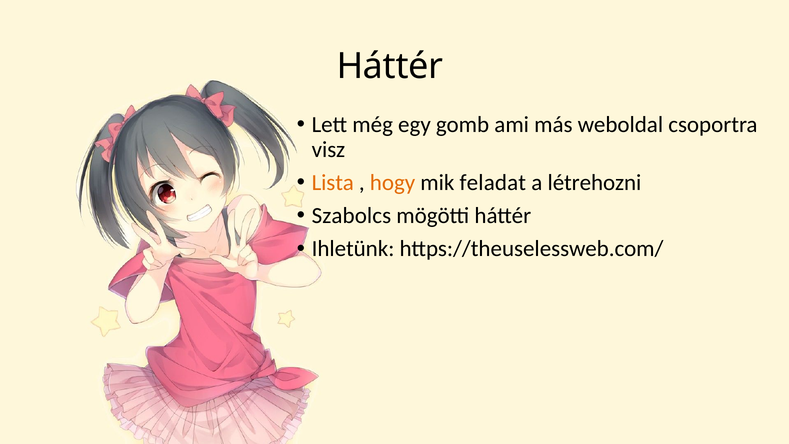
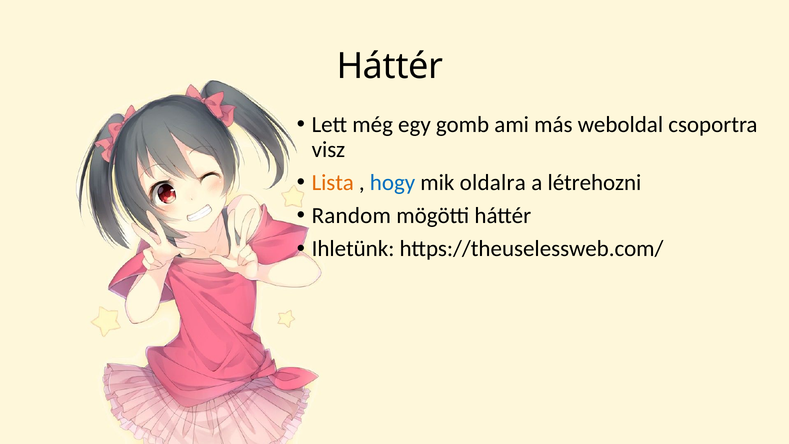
hogy colour: orange -> blue
feladat: feladat -> oldalra
Szabolcs: Szabolcs -> Random
